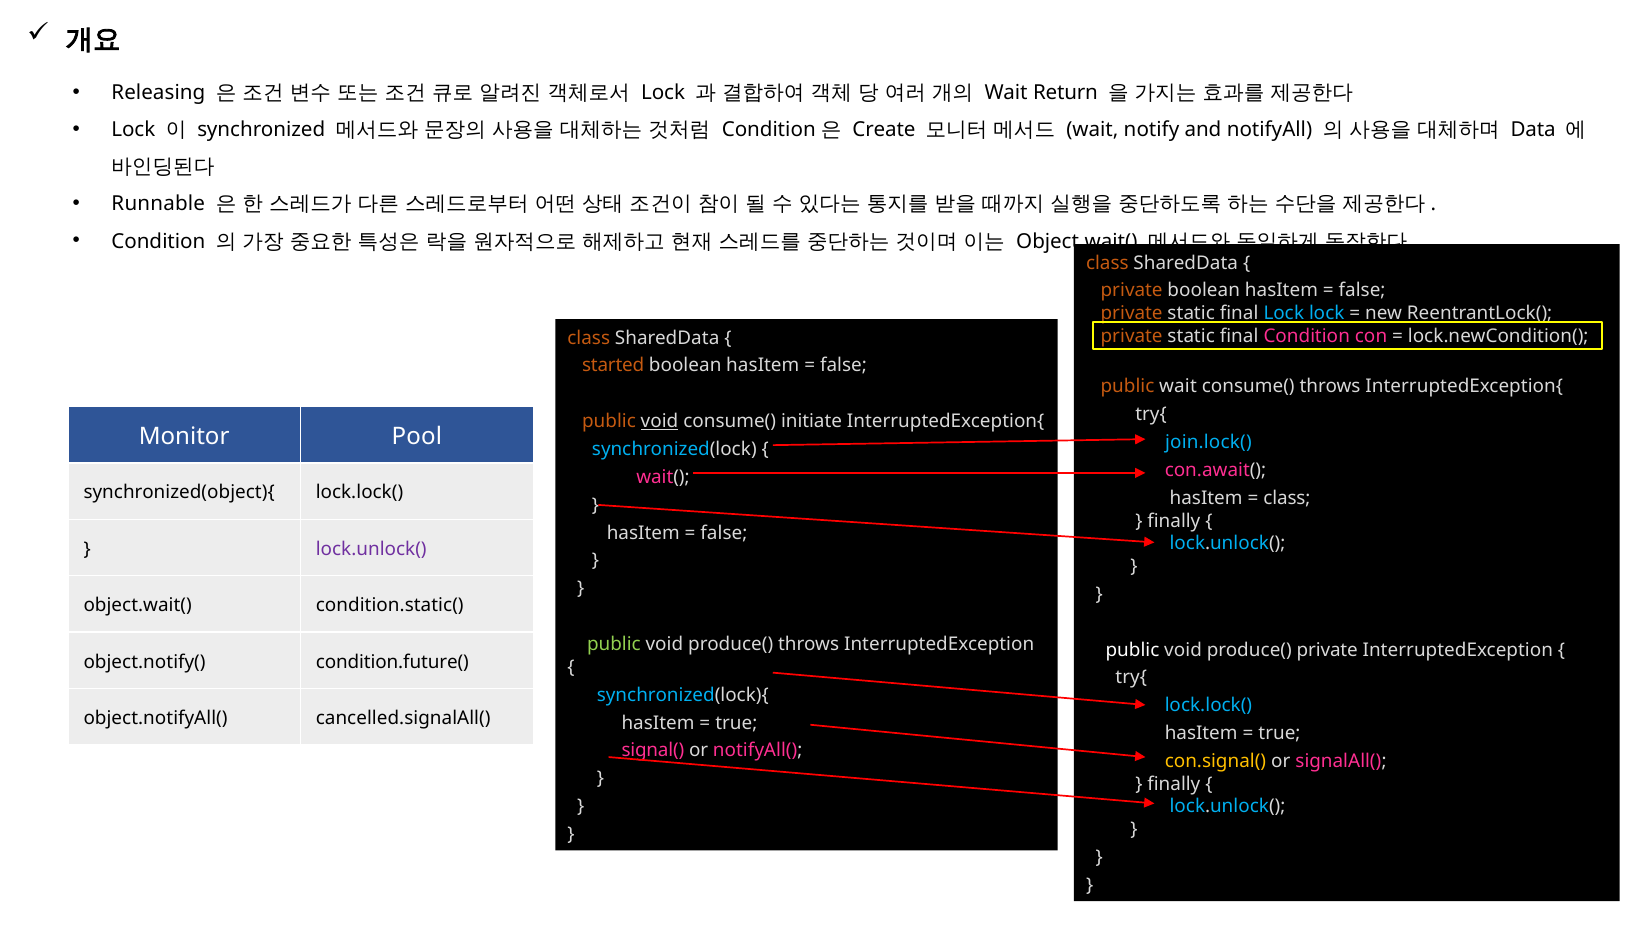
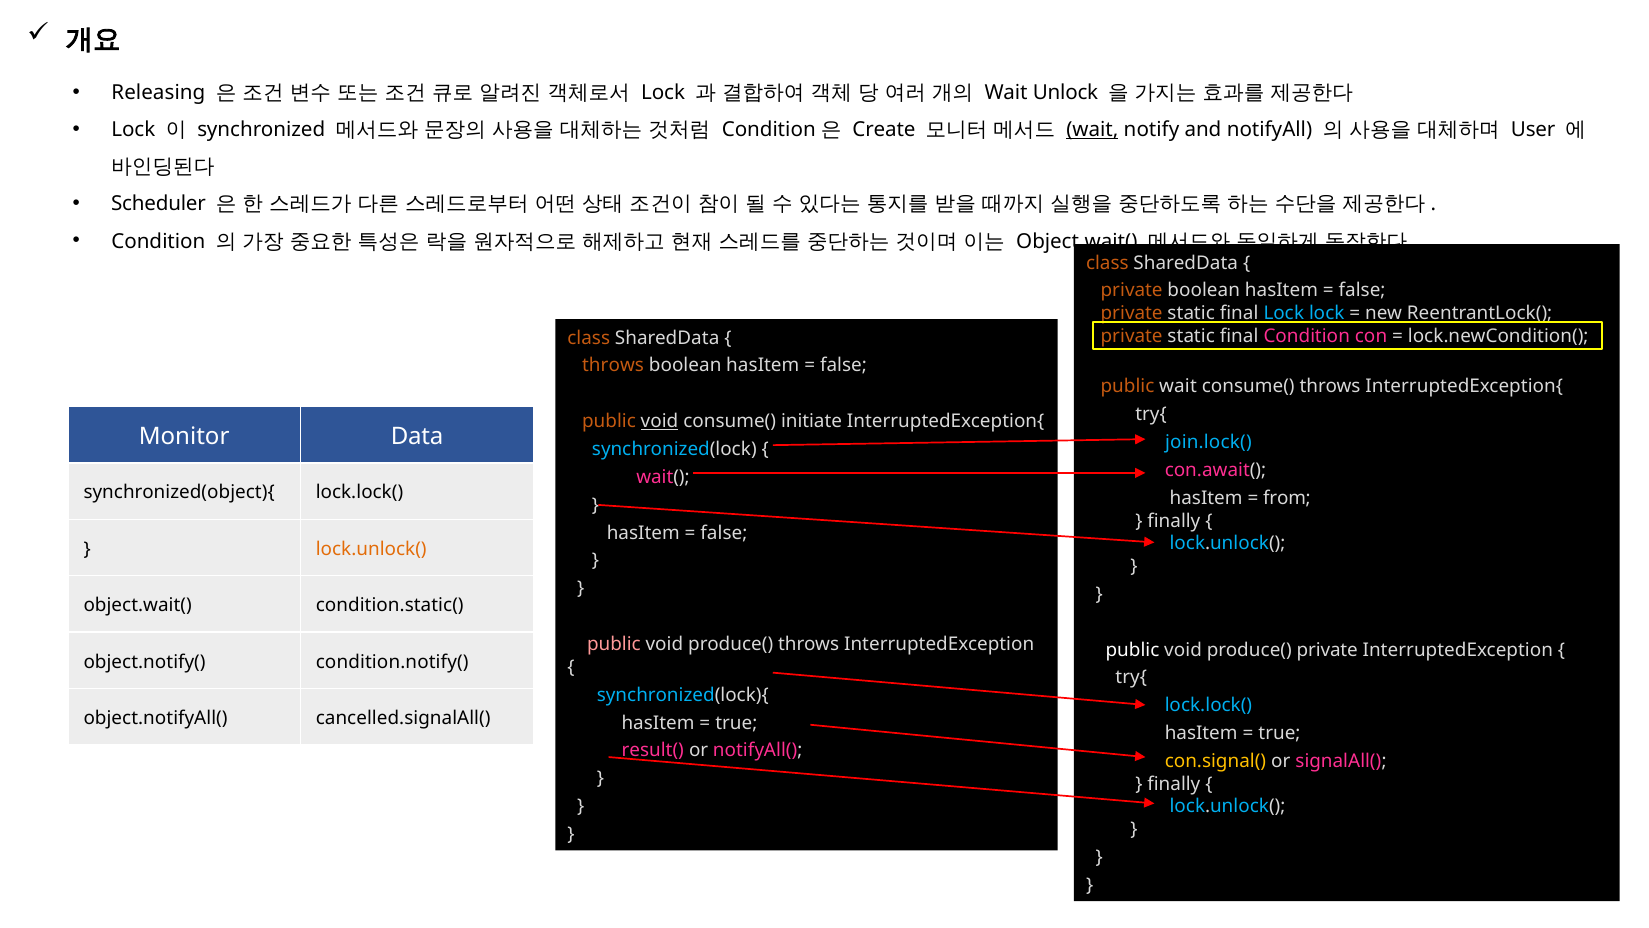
Return: Return -> Unlock
wait at (1092, 130) underline: none -> present
Data: Data -> User
Runnable: Runnable -> Scheduler
started at (613, 366): started -> throws
Pool: Pool -> Data
class at (1287, 498): class -> from
lock.unlock( at (371, 549) colour: purple -> orange
public at (614, 644) colour: light green -> pink
condition.future(: condition.future( -> condition.notify(
signal(: signal( -> result(
